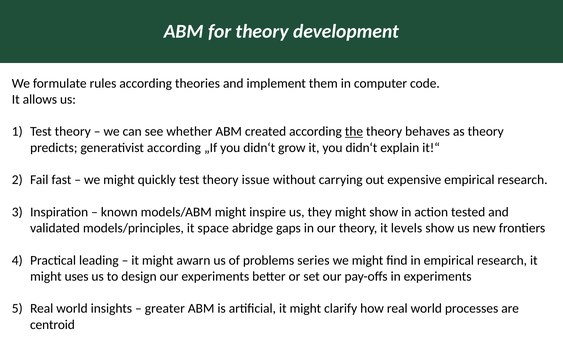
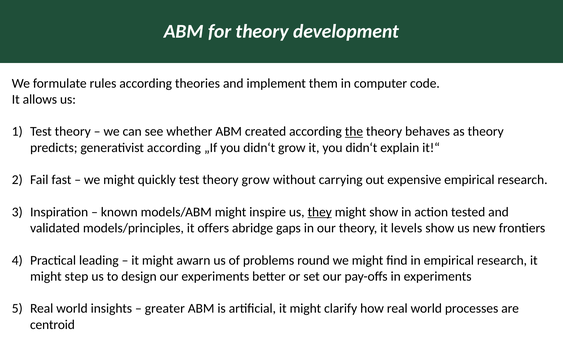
theory issue: issue -> grow
they underline: none -> present
space: space -> offers
series: series -> round
uses: uses -> step
